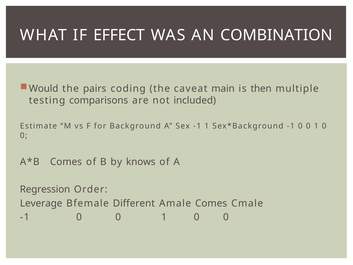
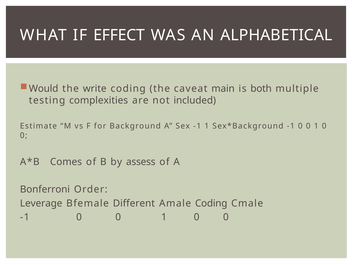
COMBINATION: COMBINATION -> ALPHABETICAL
pairs: pairs -> write
then: then -> both
comparisons: comparisons -> complexities
knows: knows -> assess
Regression: Regression -> Bonferroni
Amale Comes: Comes -> Coding
